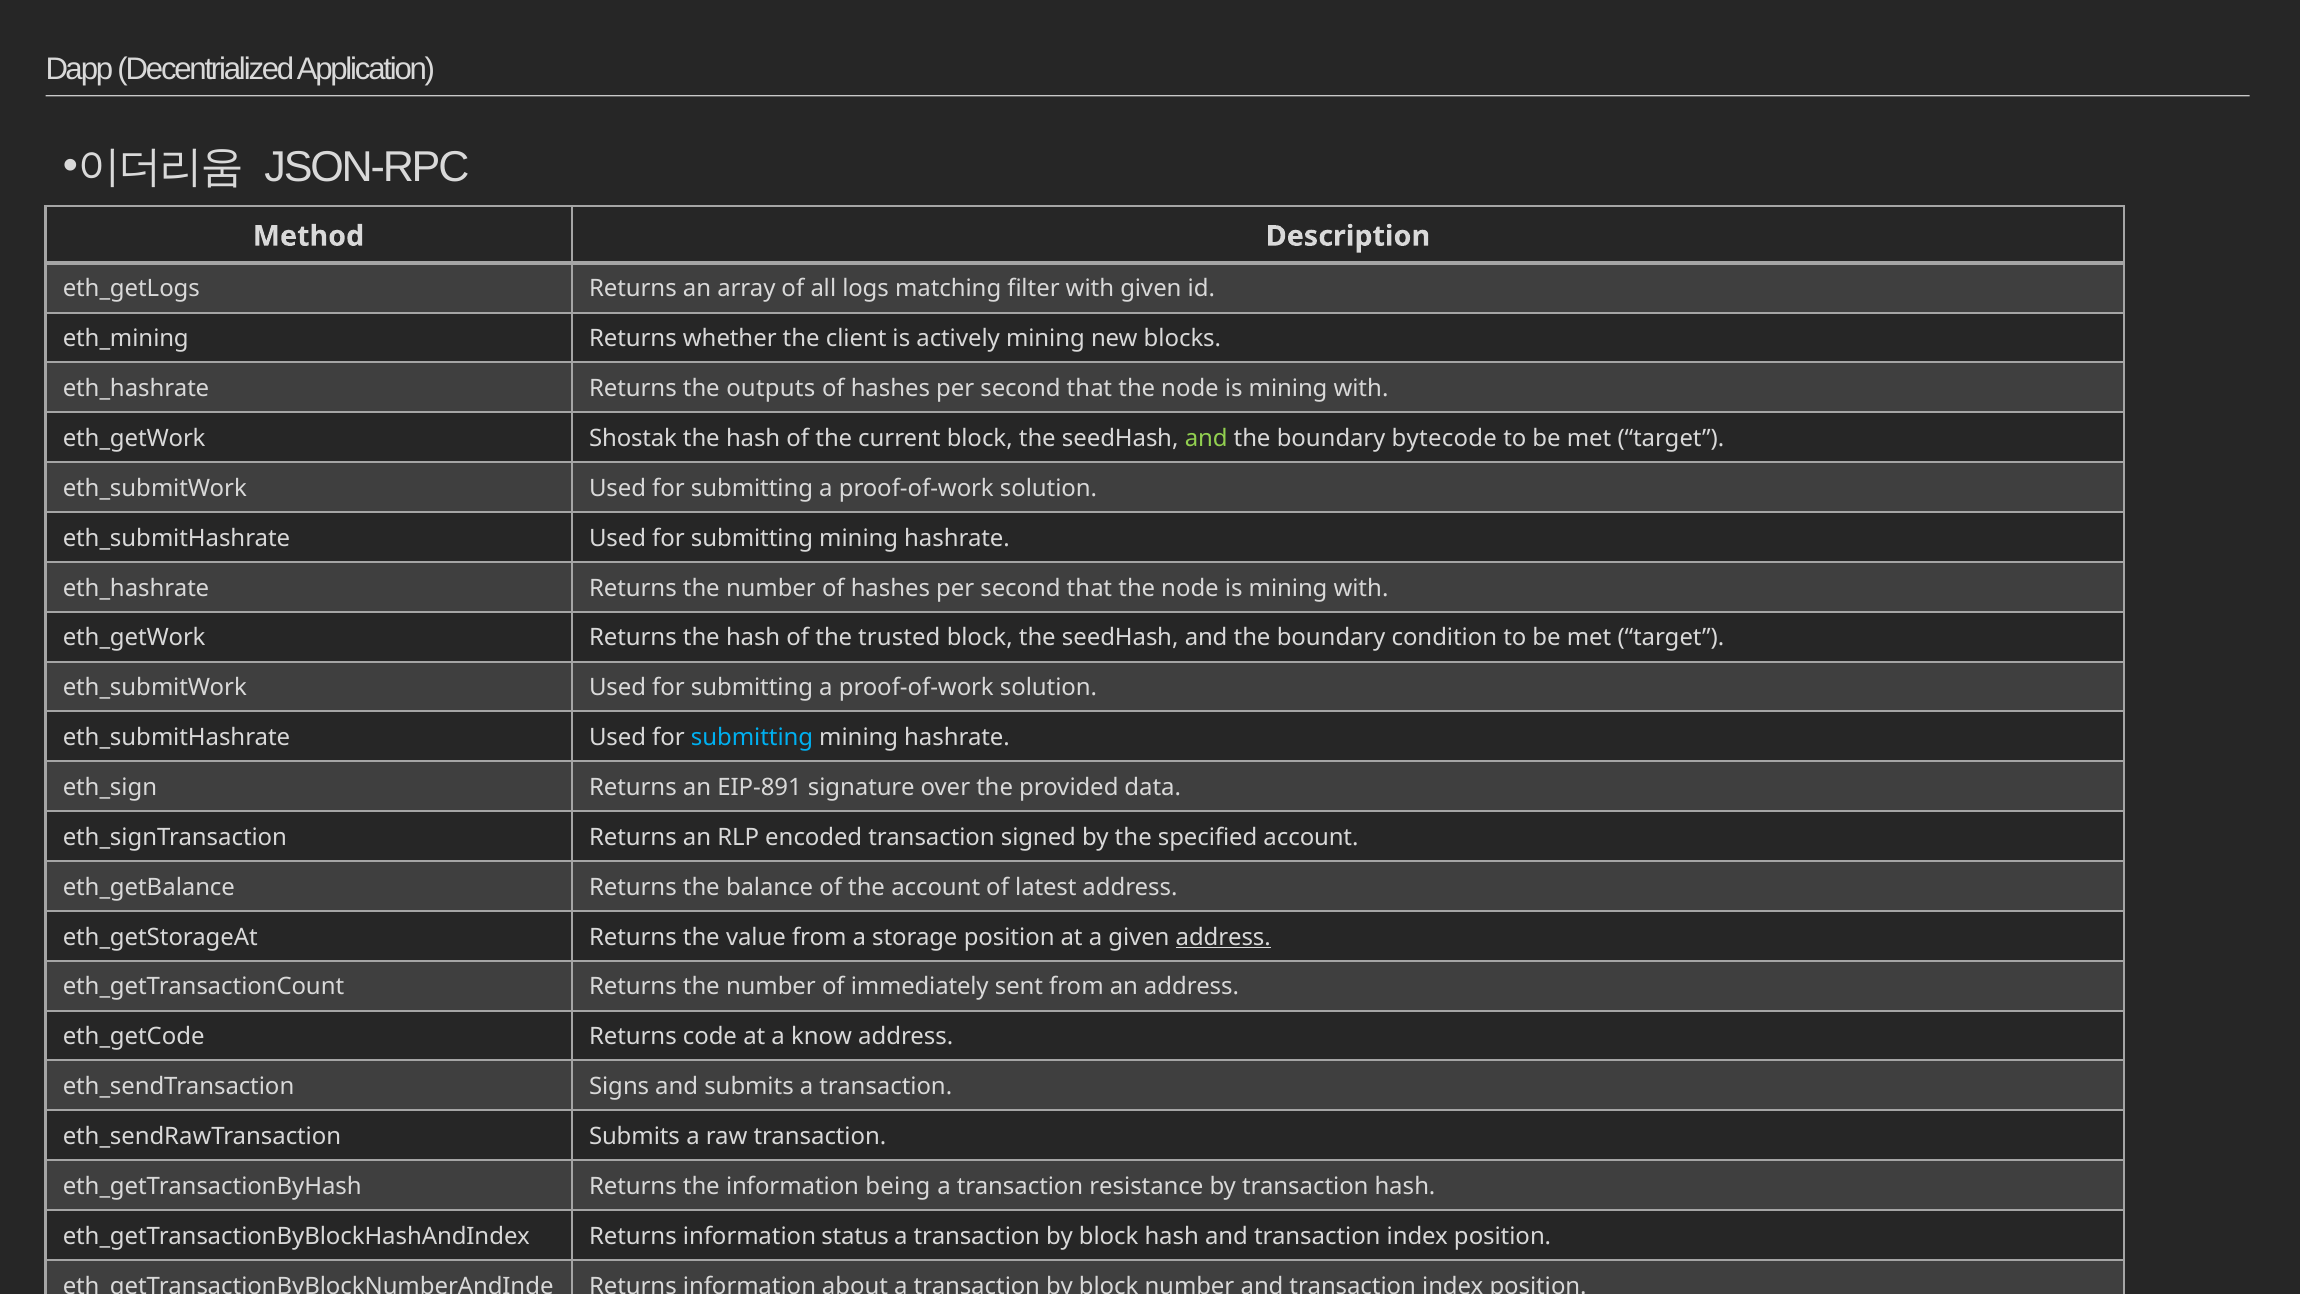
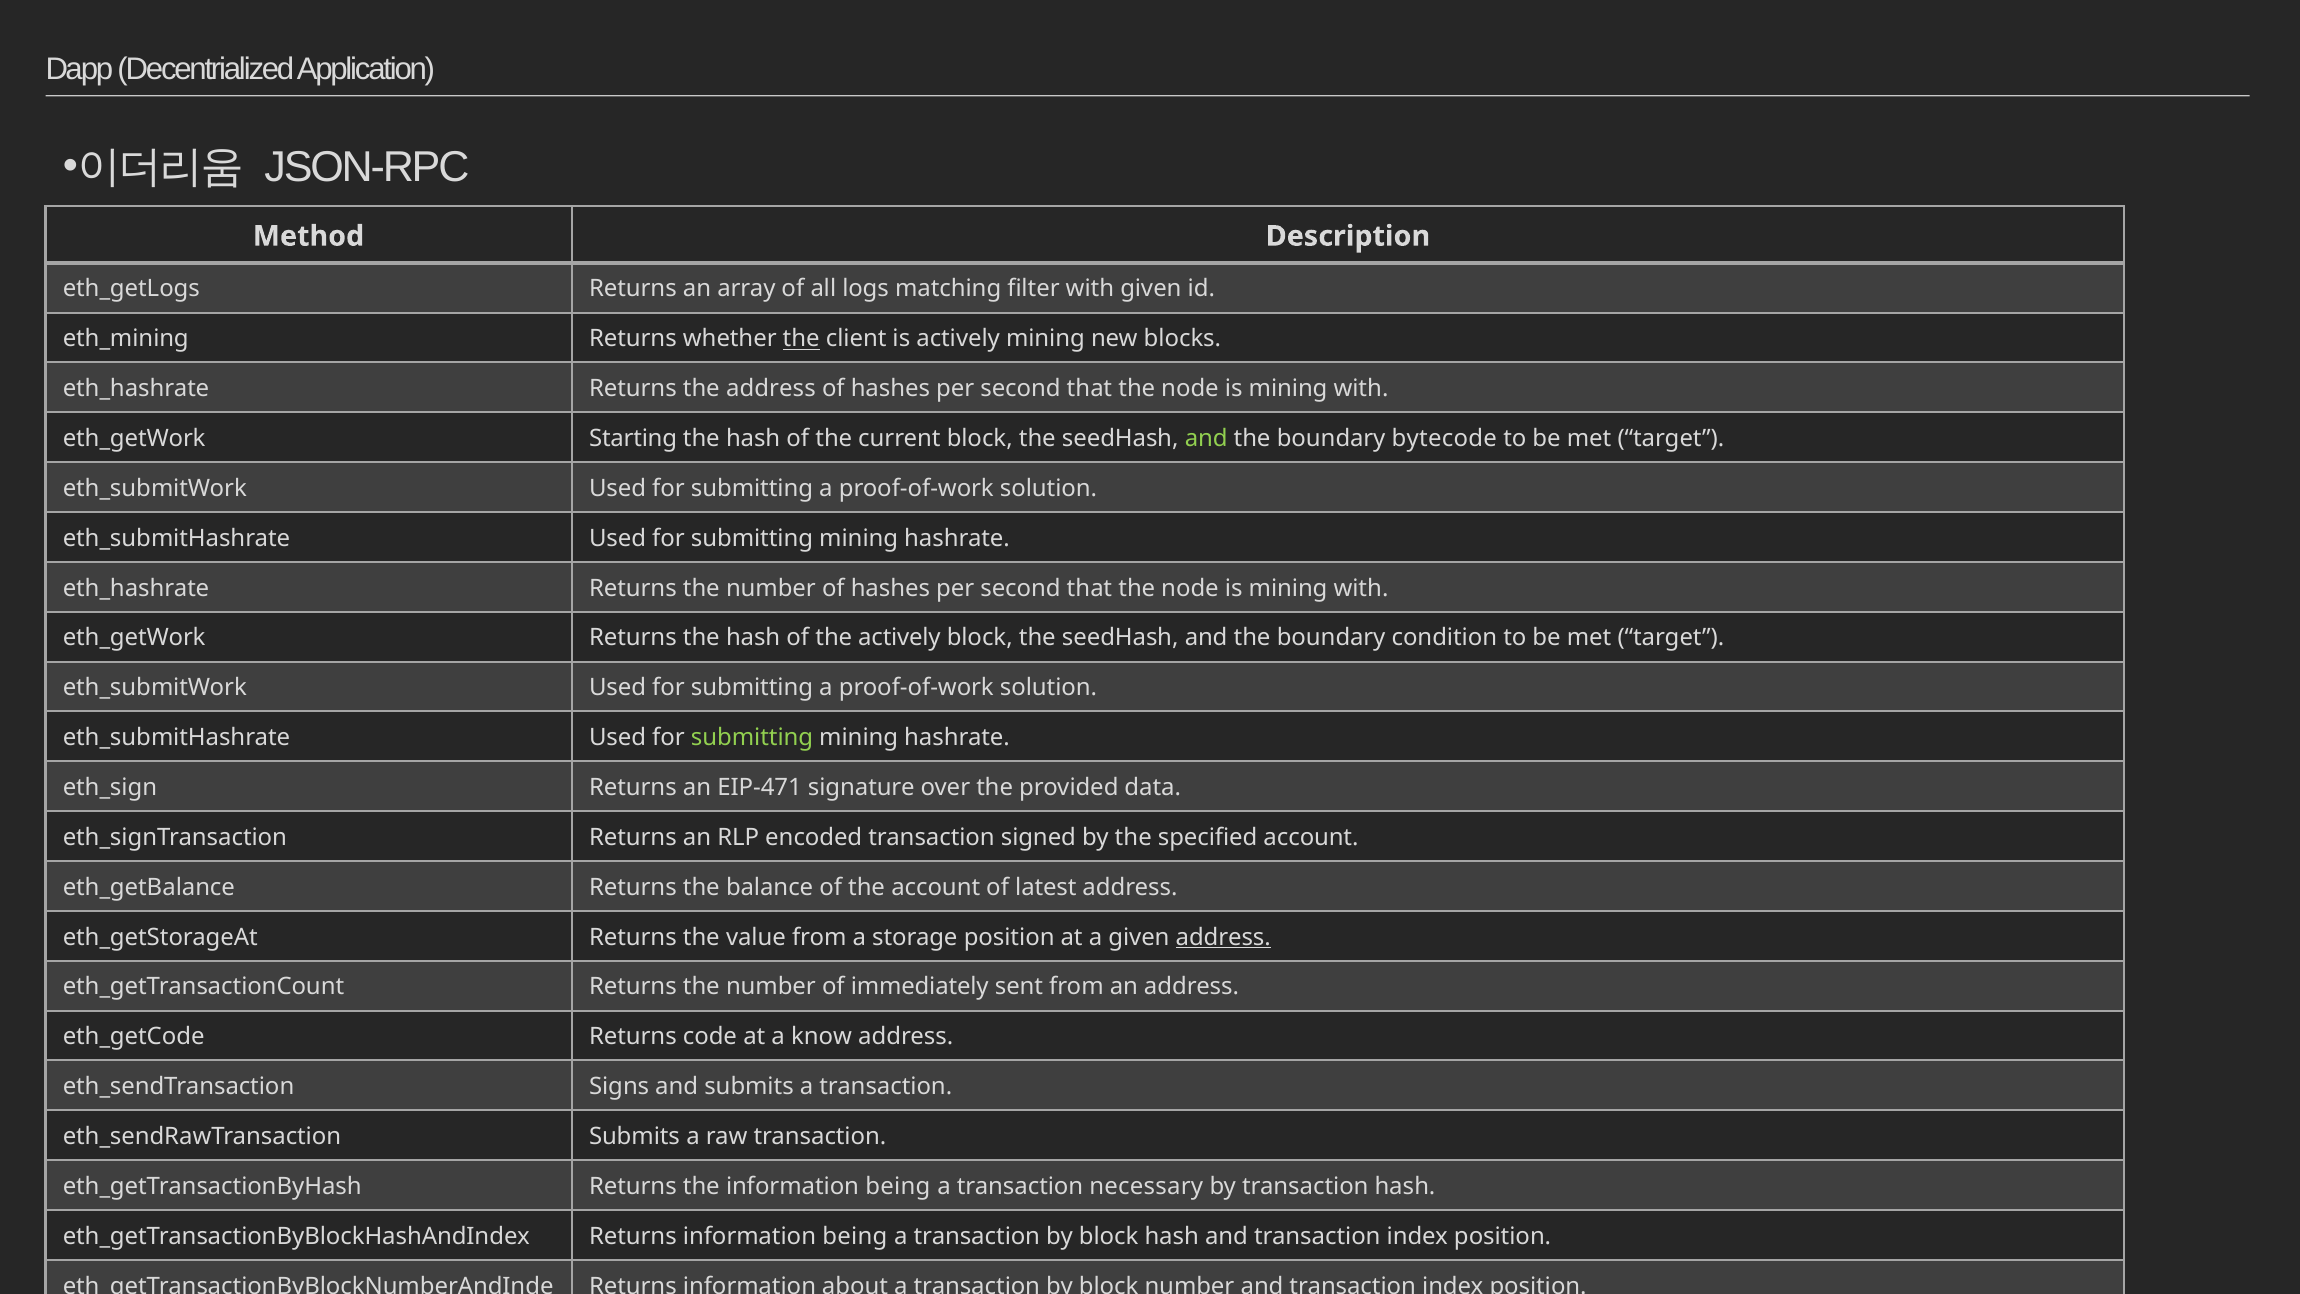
the at (801, 339) underline: none -> present
the outputs: outputs -> address
Shostak: Shostak -> Starting
the trusted: trusted -> actively
submitting at (752, 738) colour: light blue -> light green
EIP-891: EIP-891 -> EIP-471
resistance: resistance -> necessary
Returns information status: status -> being
